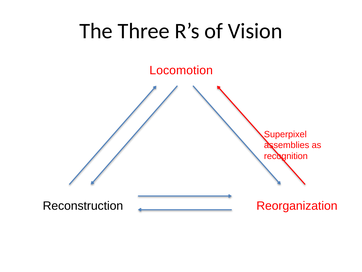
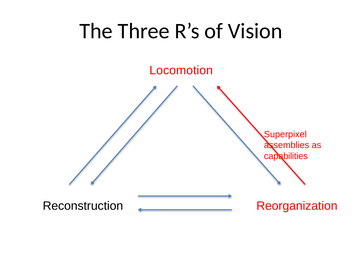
recognition: recognition -> capabilities
